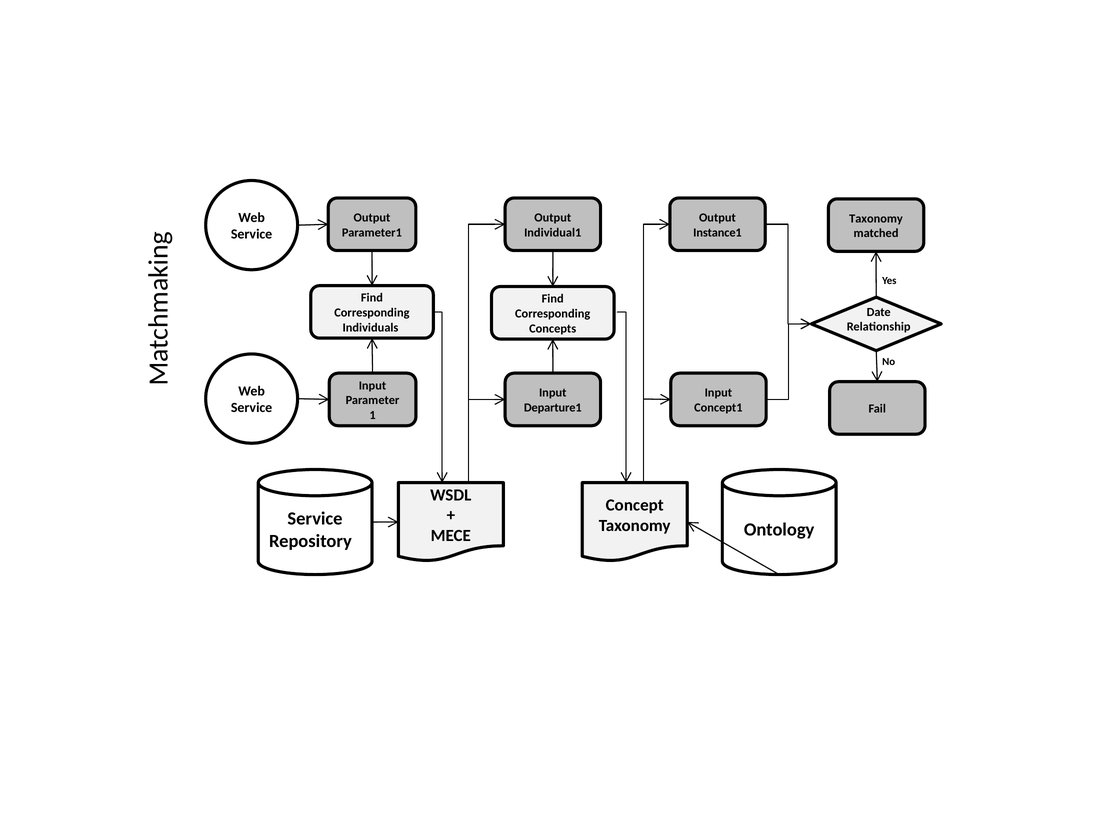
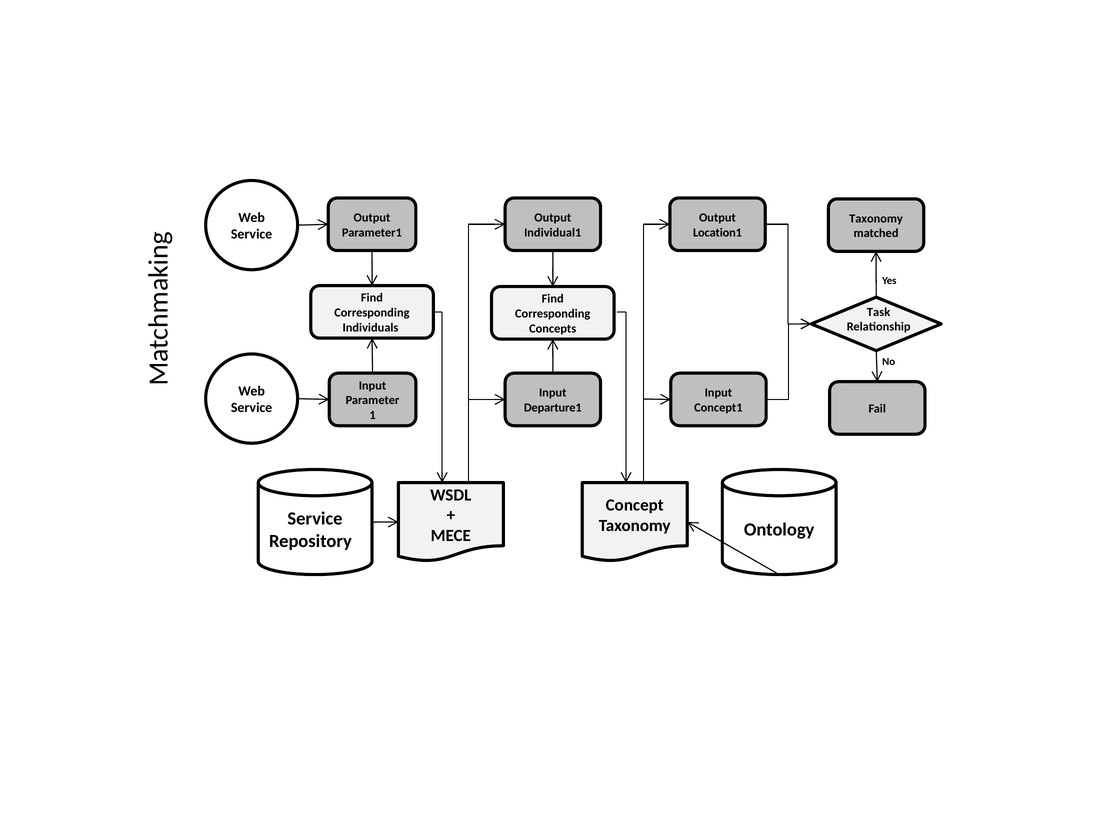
Instance1: Instance1 -> Location1
Date: Date -> Task
